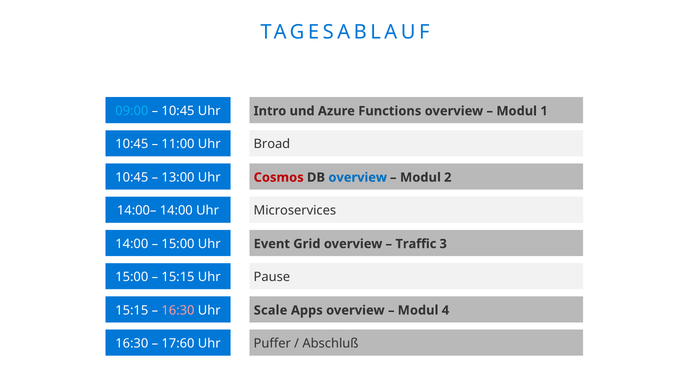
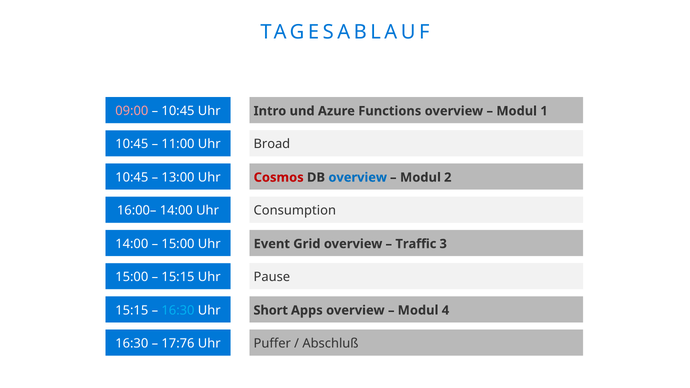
09:00 colour: light blue -> pink
14:00–: 14:00– -> 16:00–
Microservices: Microservices -> Consumption
16:30 at (178, 310) colour: pink -> light blue
Scale: Scale -> Short
17:60: 17:60 -> 17:76
